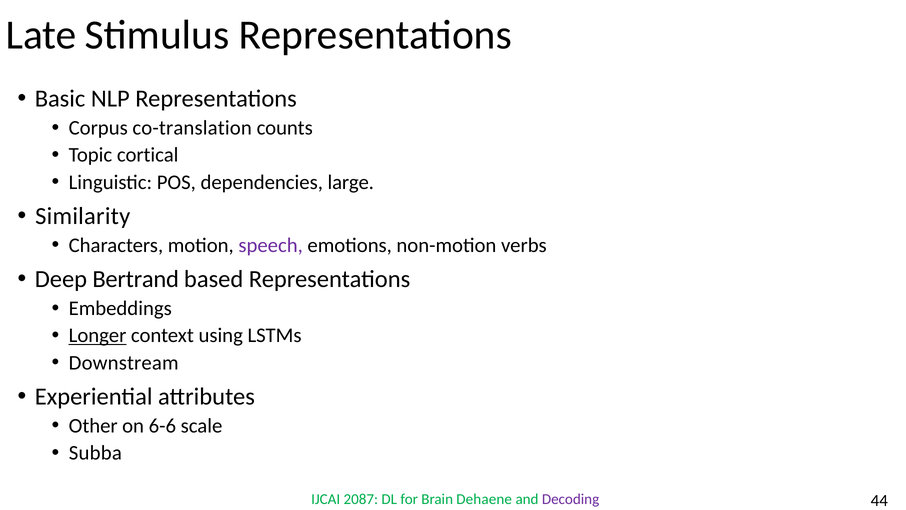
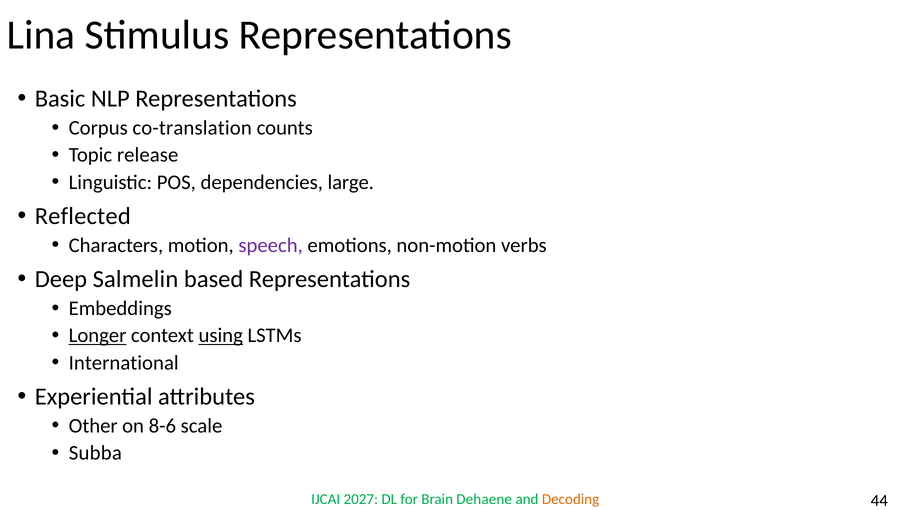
Late: Late -> Lina
cortical: cortical -> release
Similarity: Similarity -> Reflected
Bertrand: Bertrand -> Salmelin
using underline: none -> present
Downstream: Downstream -> International
6-6: 6-6 -> 8-6
2087: 2087 -> 2027
Decoding colour: purple -> orange
